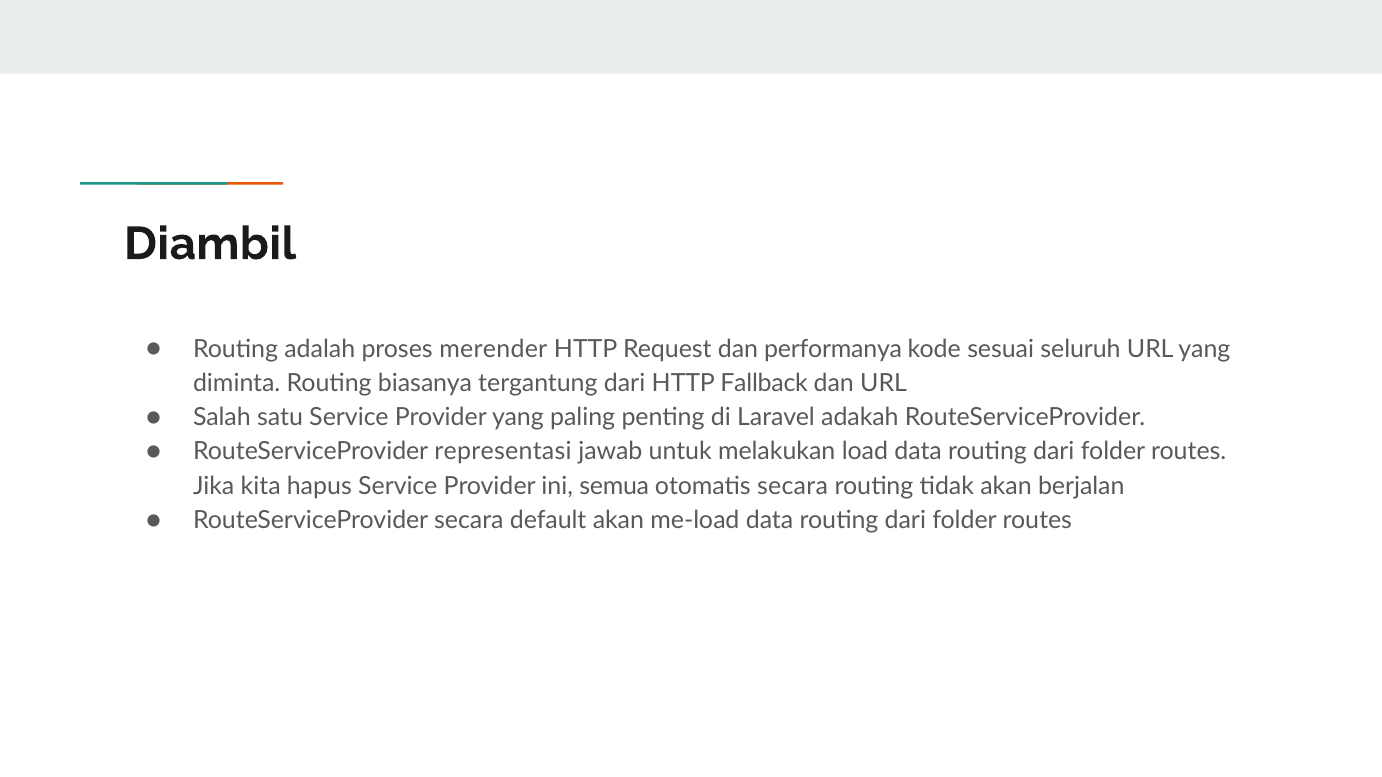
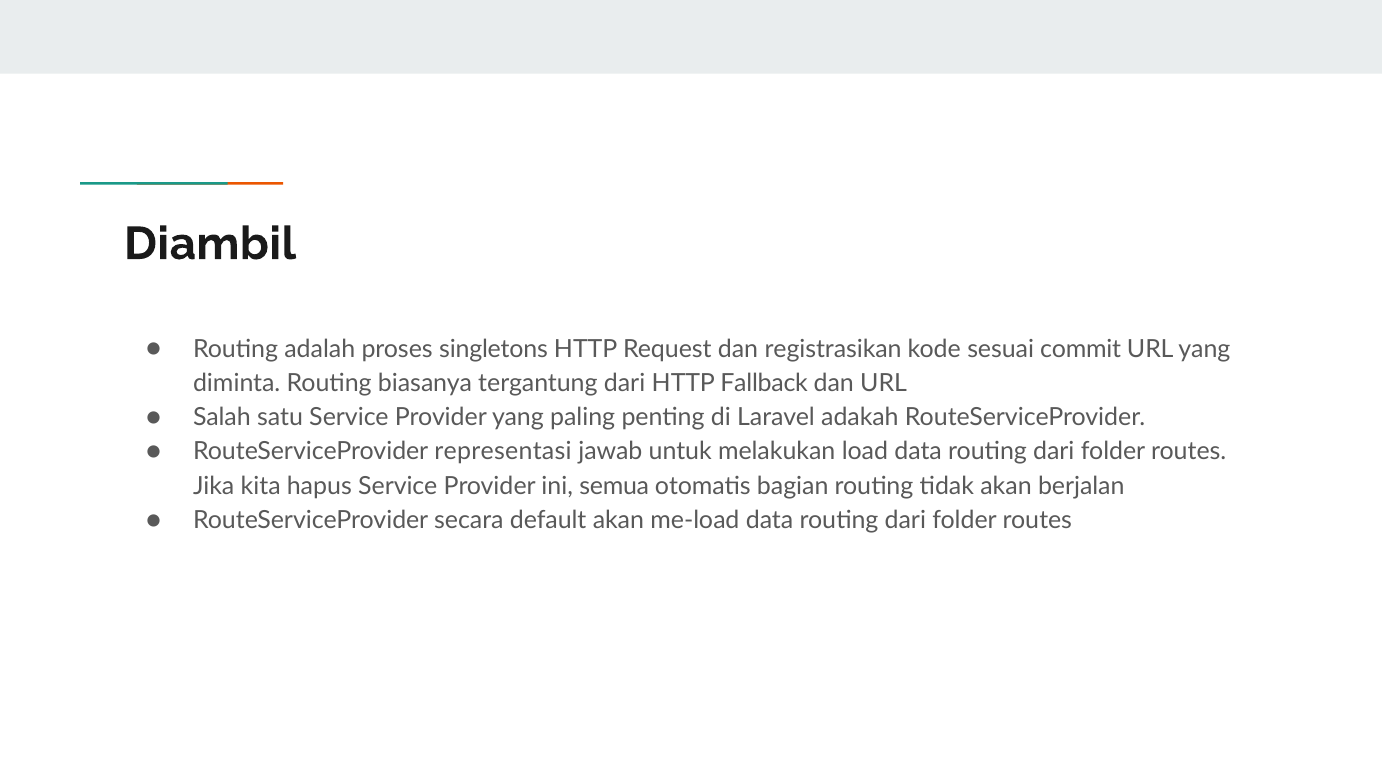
merender: merender -> singletons
performanya: performanya -> registrasikan
seluruh: seluruh -> commit
otomatis secara: secara -> bagian
